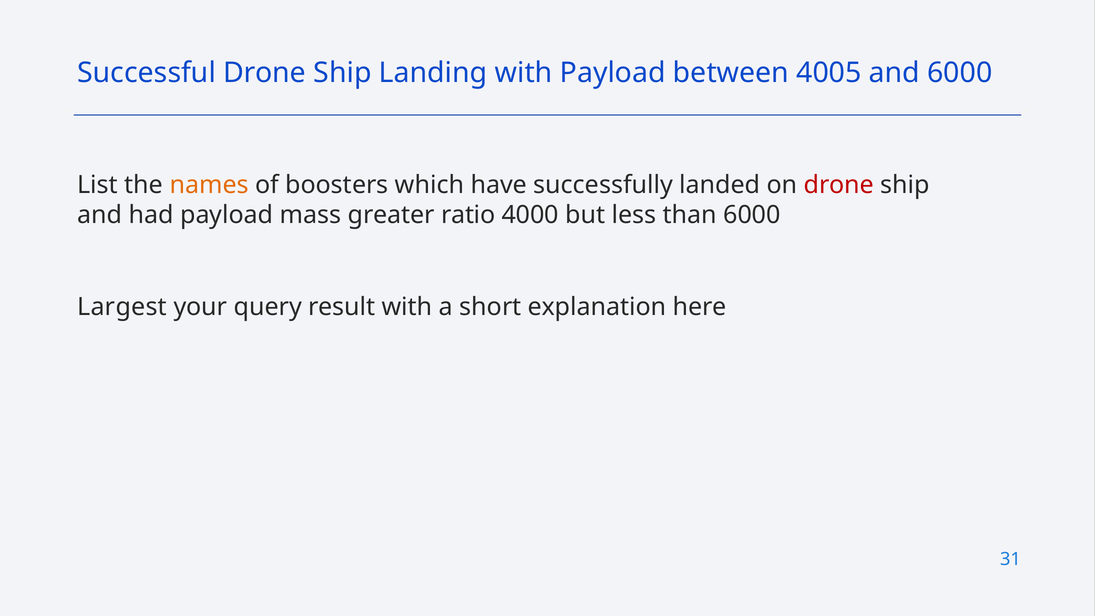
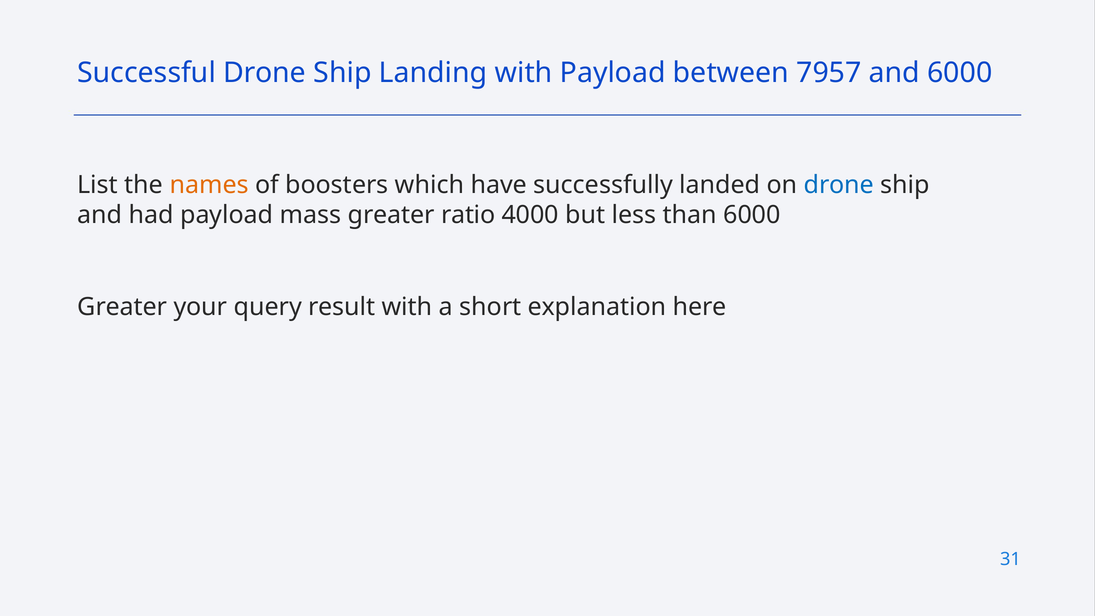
4005: 4005 -> 7957
drone at (839, 185) colour: red -> blue
Largest at (122, 307): Largest -> Greater
